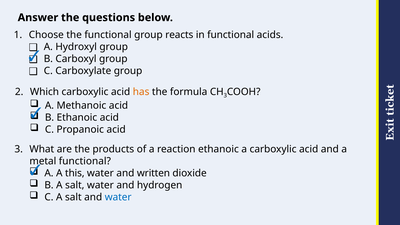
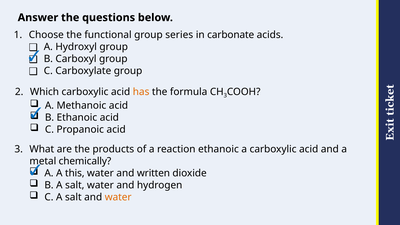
reacts: reacts -> series
in functional: functional -> carbonate
metal functional: functional -> chemically
water at (118, 197) colour: blue -> orange
